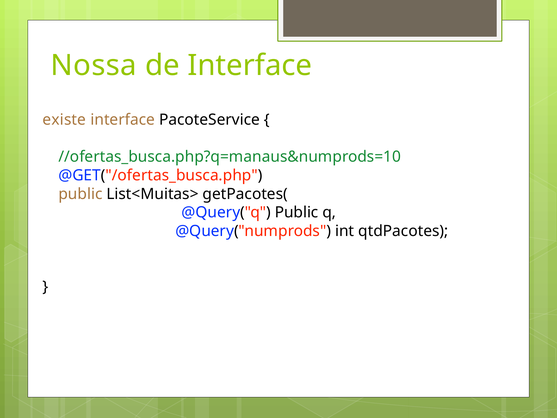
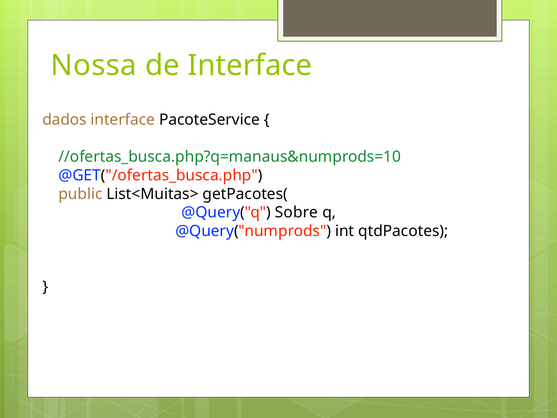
existe: existe -> dados
@Query("q Public: Public -> Sobre
